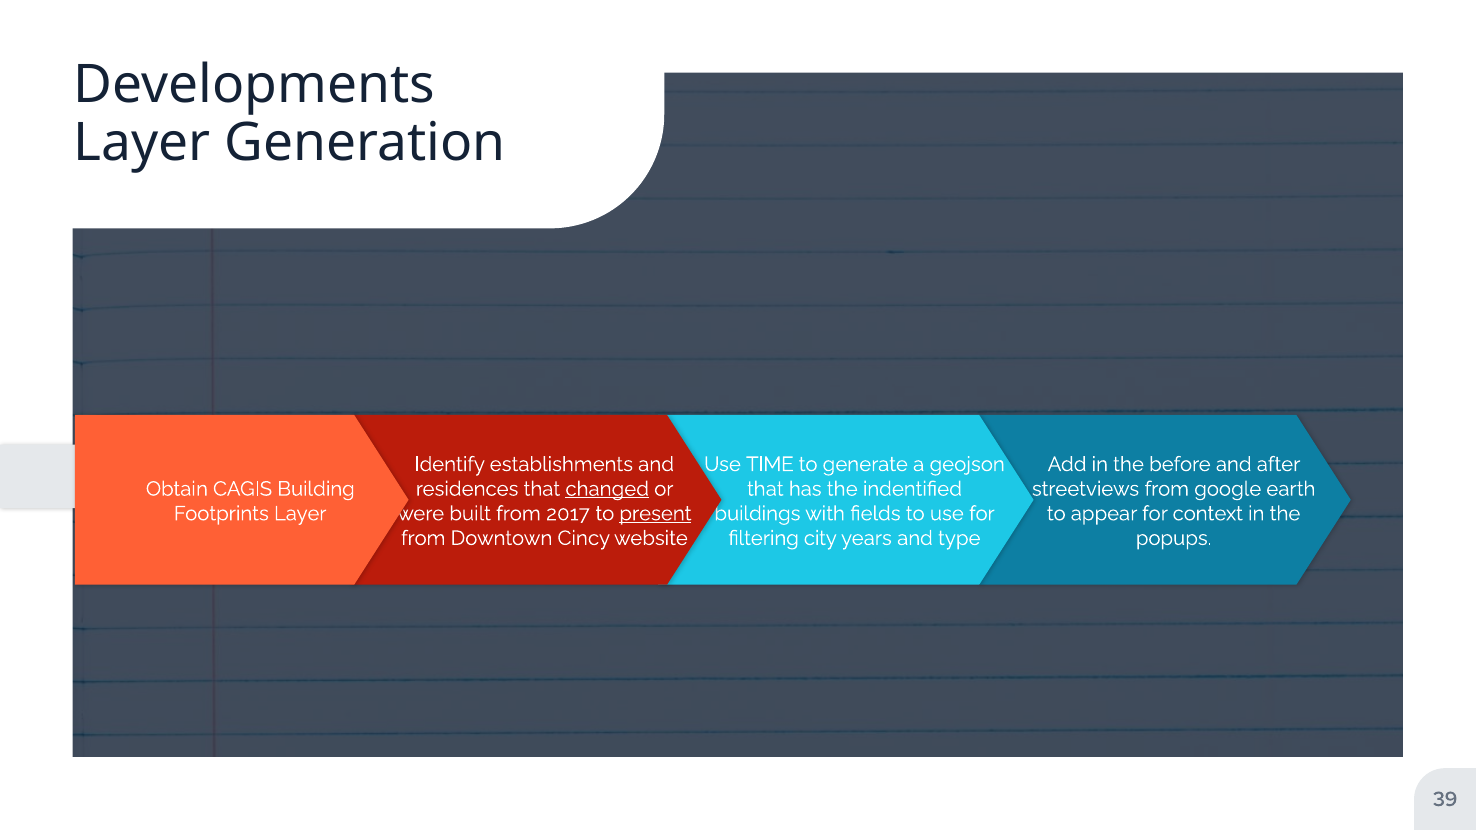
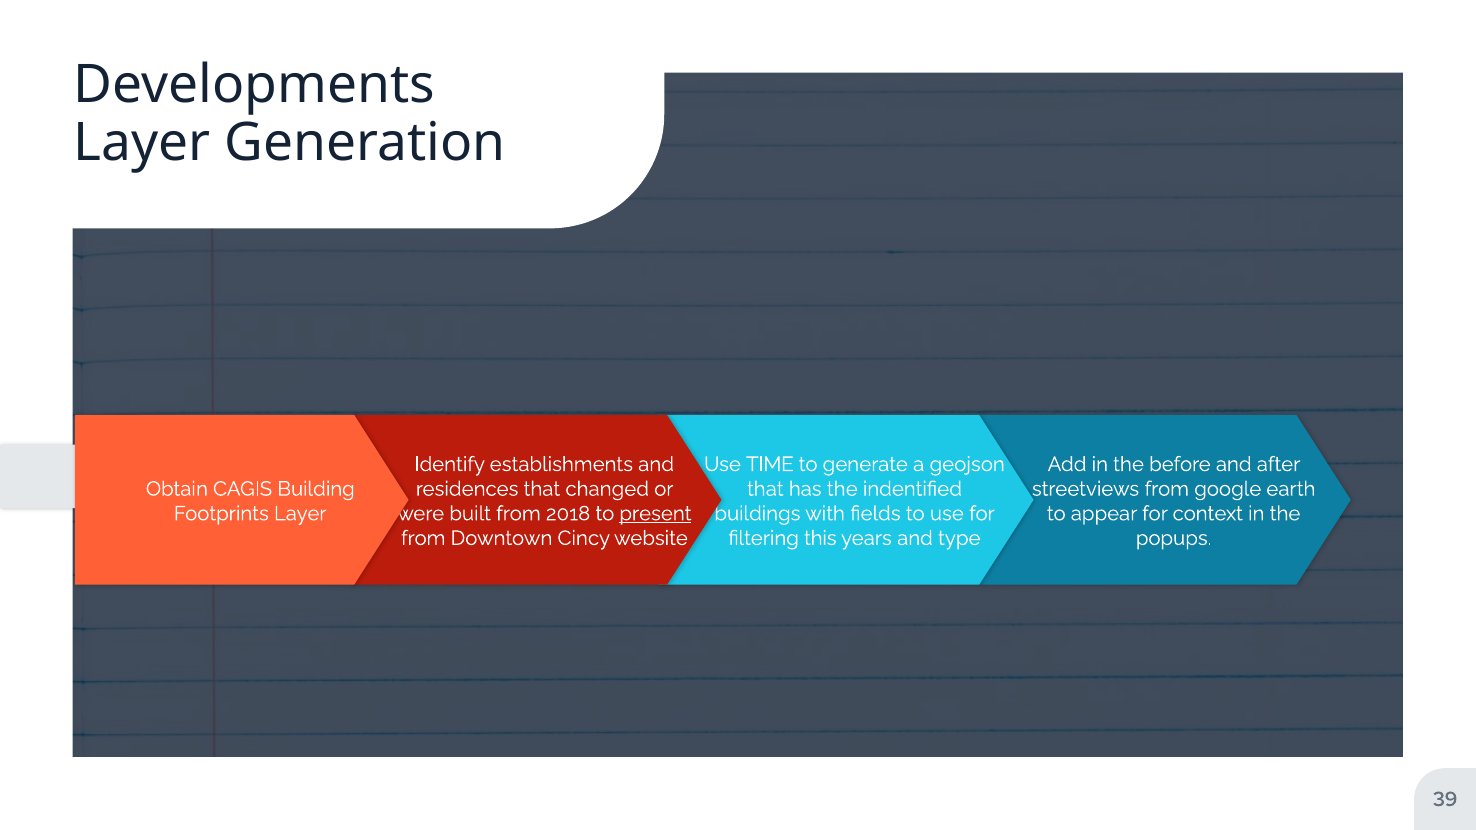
changed underline: present -> none
2017: 2017 -> 2018
city: city -> this
